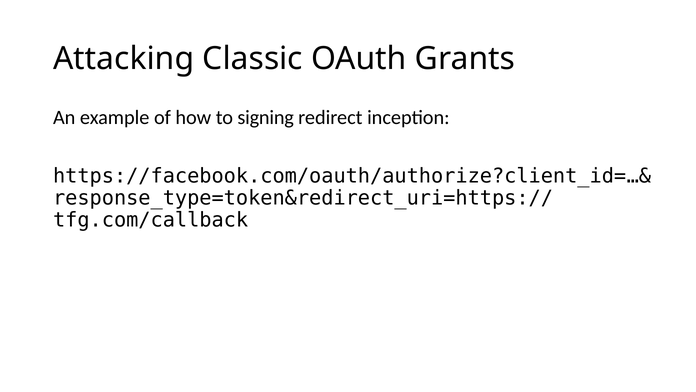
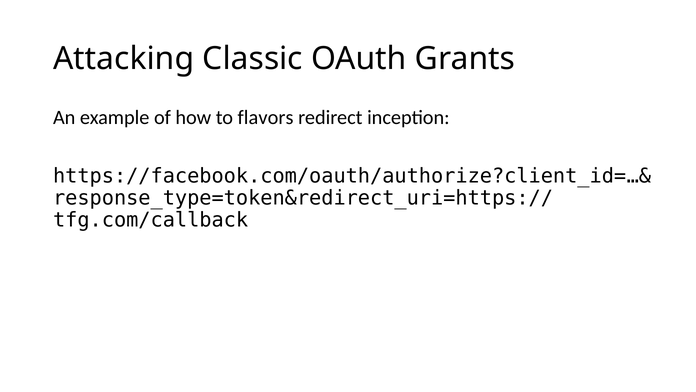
signing: signing -> flavors
